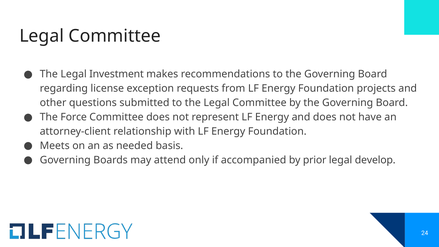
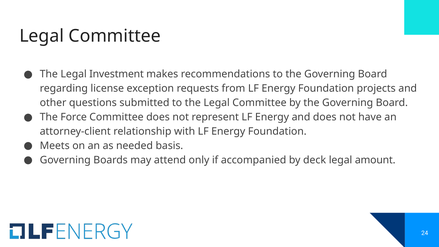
prior: prior -> deck
develop: develop -> amount
